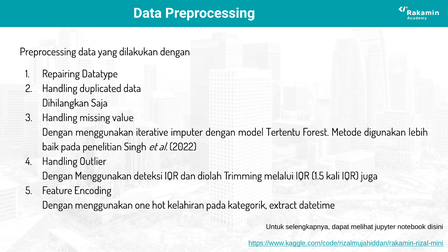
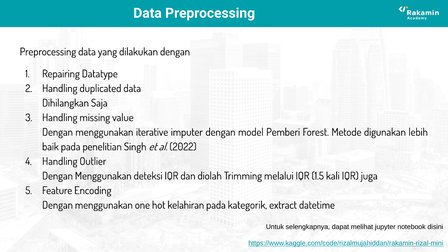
Tertentu: Tertentu -> Pemberi
